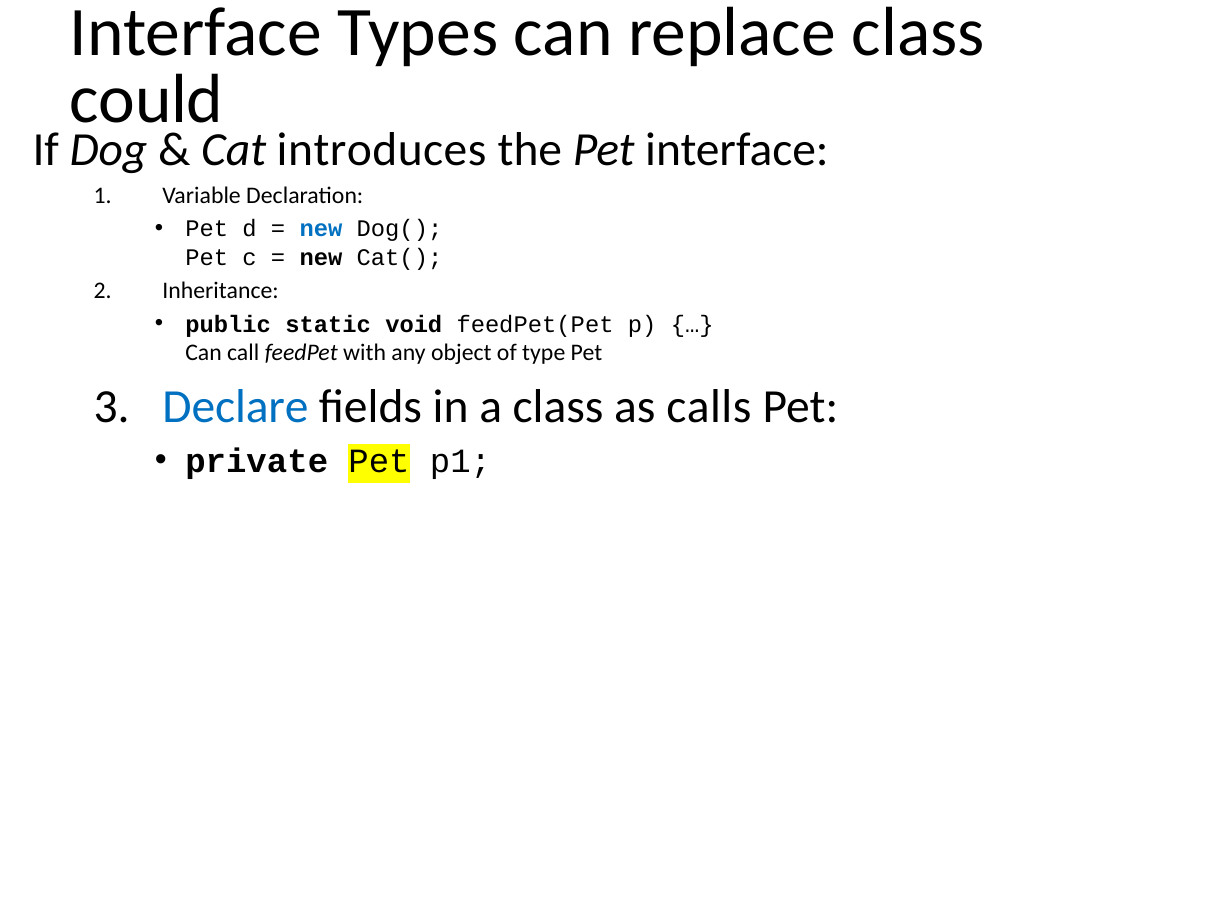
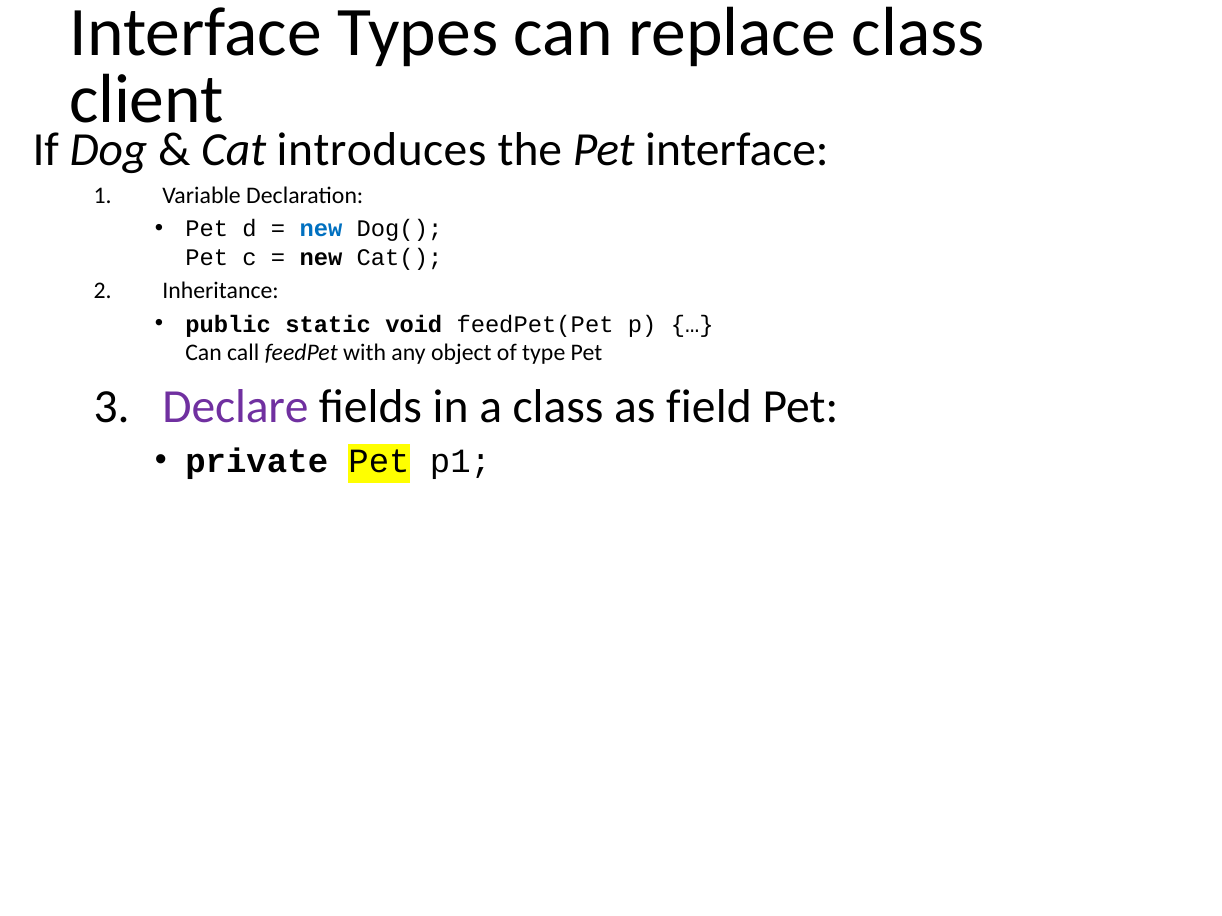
could: could -> client
Declare colour: blue -> purple
calls: calls -> field
